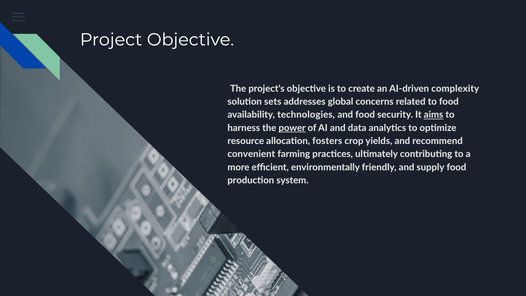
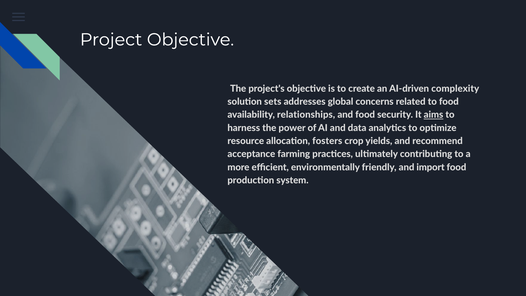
technologies: technologies -> relationships
power underline: present -> none
convenient: convenient -> acceptance
supply: supply -> import
